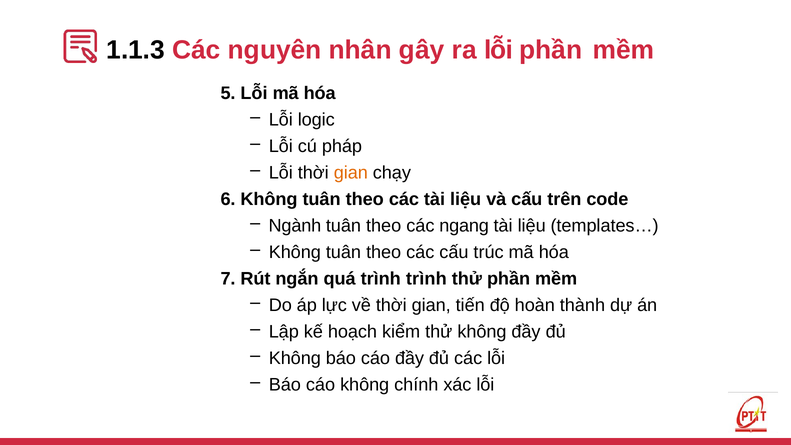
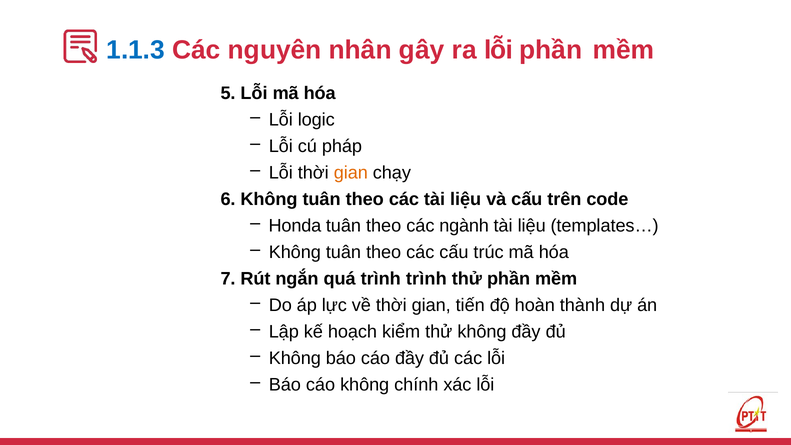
1.1.3 colour: black -> blue
Ngành: Ngành -> Honda
ngang: ngang -> ngành
